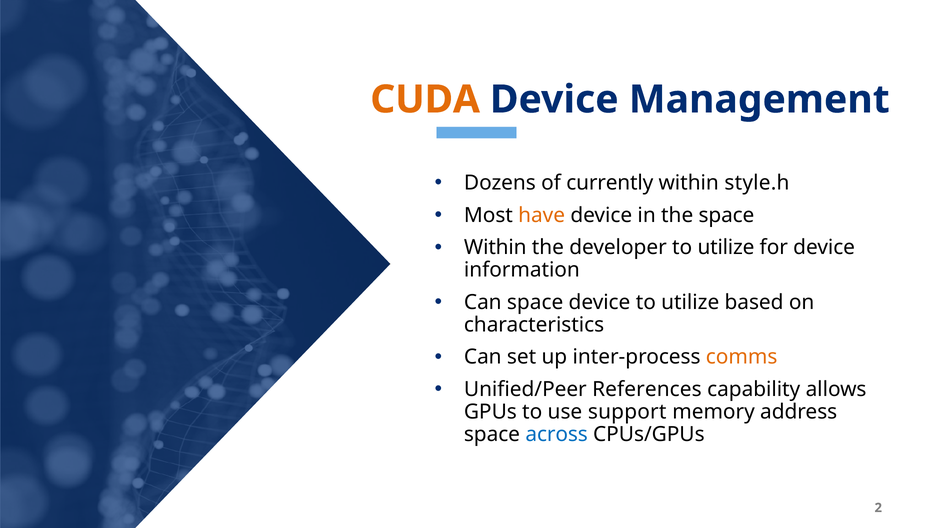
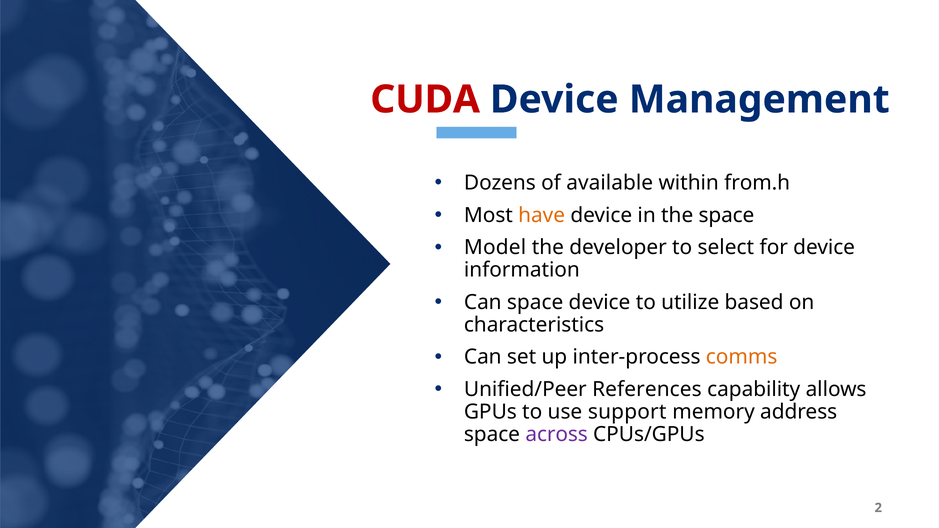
CUDA colour: orange -> red
currently: currently -> available
style.h: style.h -> from.h
Within at (495, 248): Within -> Model
developer to utilize: utilize -> select
across colour: blue -> purple
